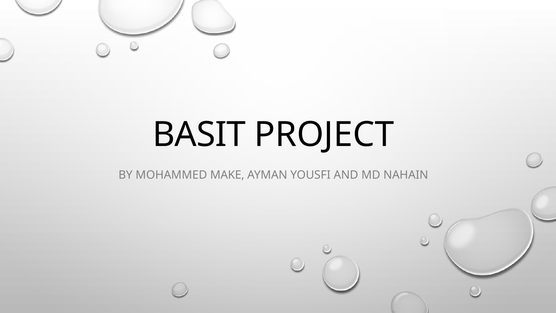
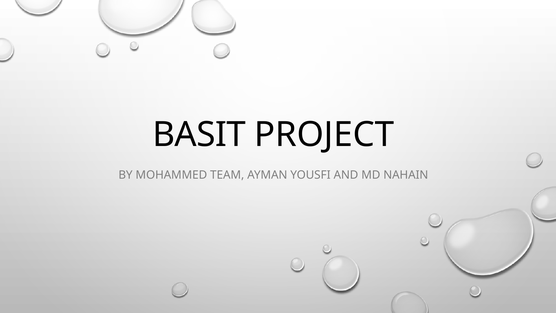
MAKE: MAKE -> TEAM
